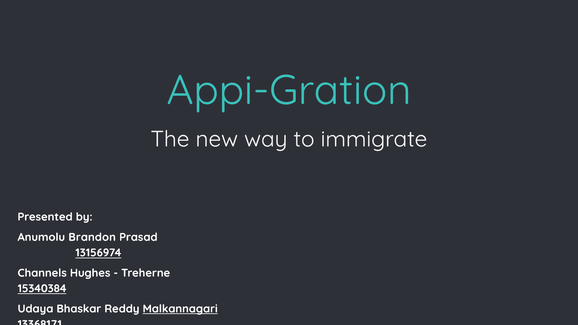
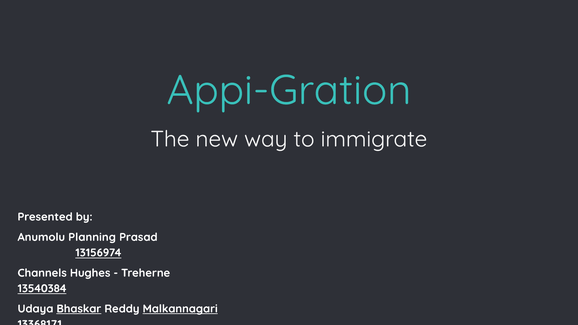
Anumolu Brandon: Brandon -> Planning
15340384: 15340384 -> 13540384
Bhaskar underline: none -> present
